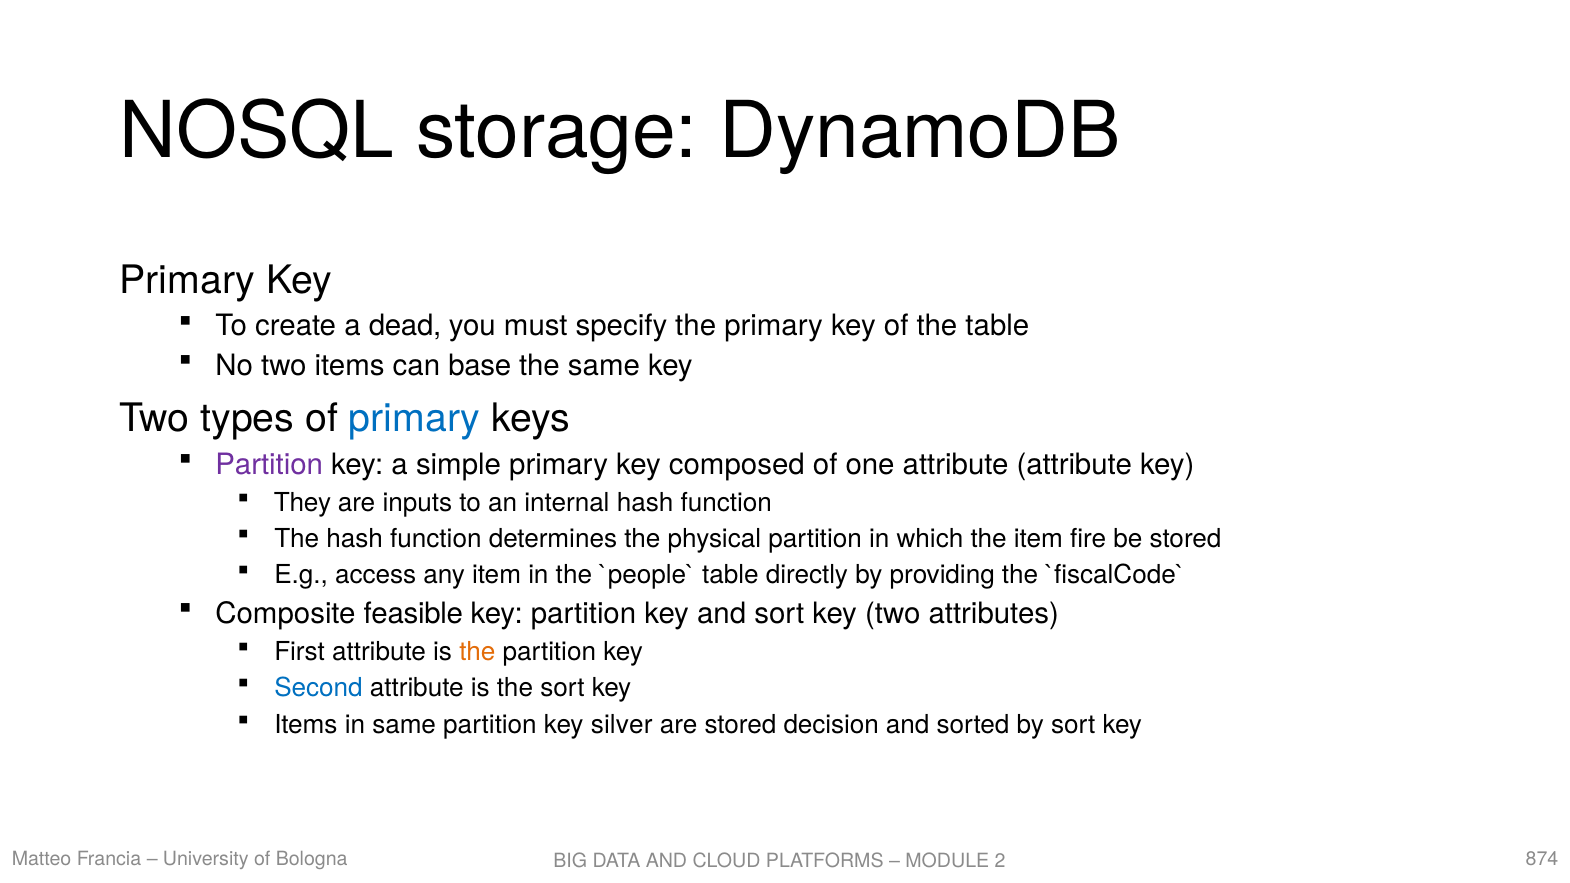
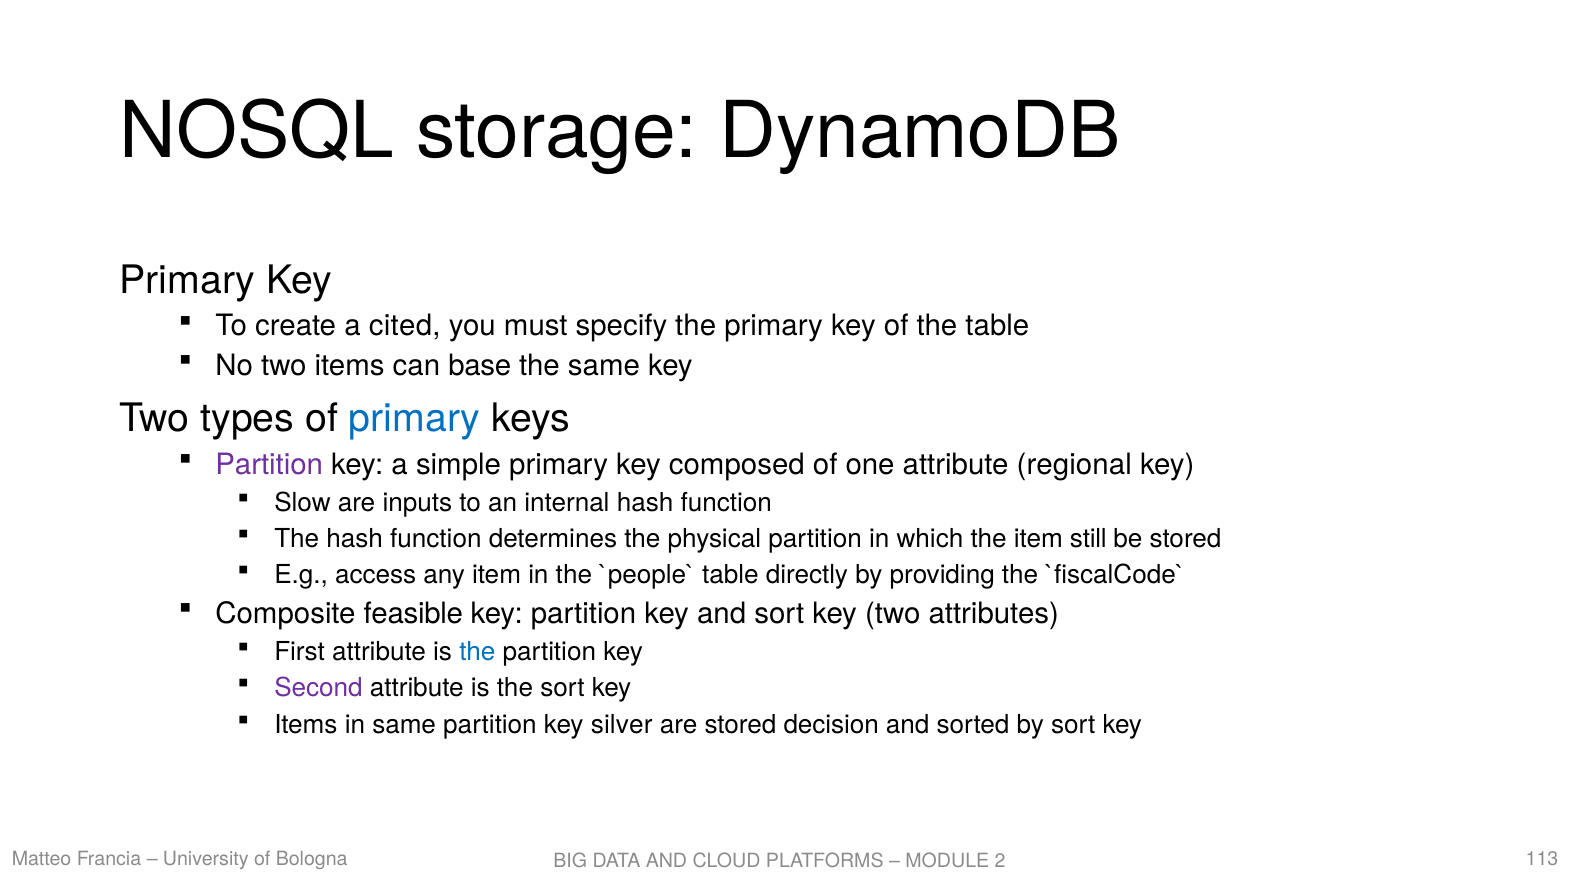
dead: dead -> cited
attribute attribute: attribute -> regional
They: They -> Slow
fire: fire -> still
the at (477, 652) colour: orange -> blue
Second colour: blue -> purple
874: 874 -> 113
